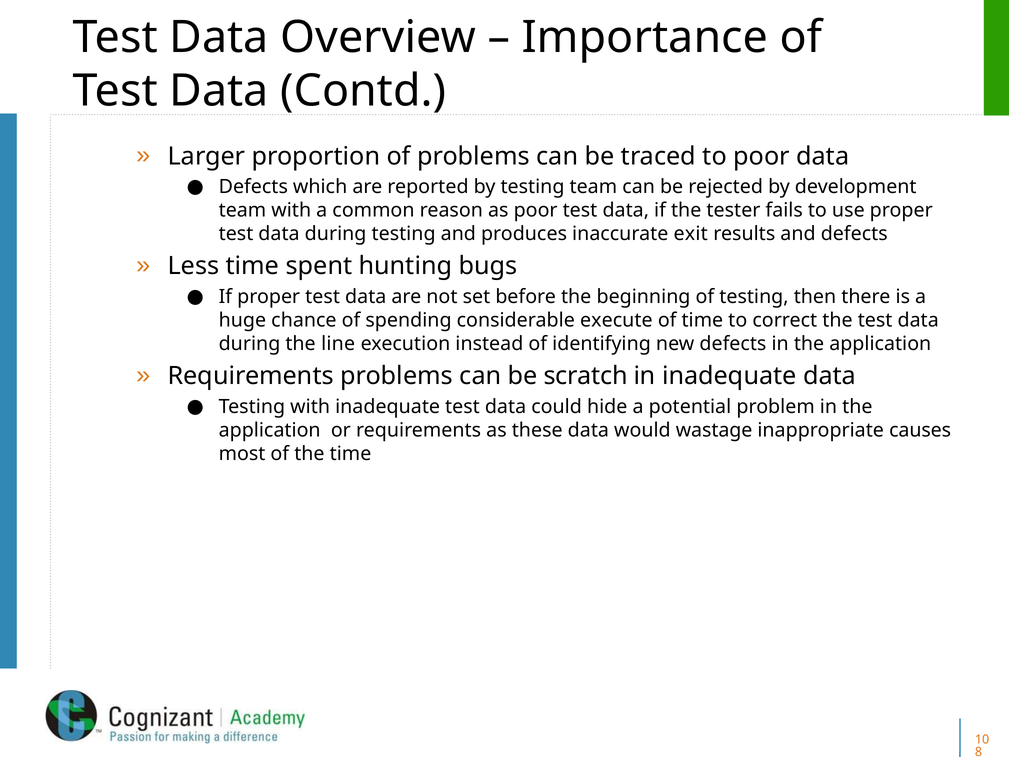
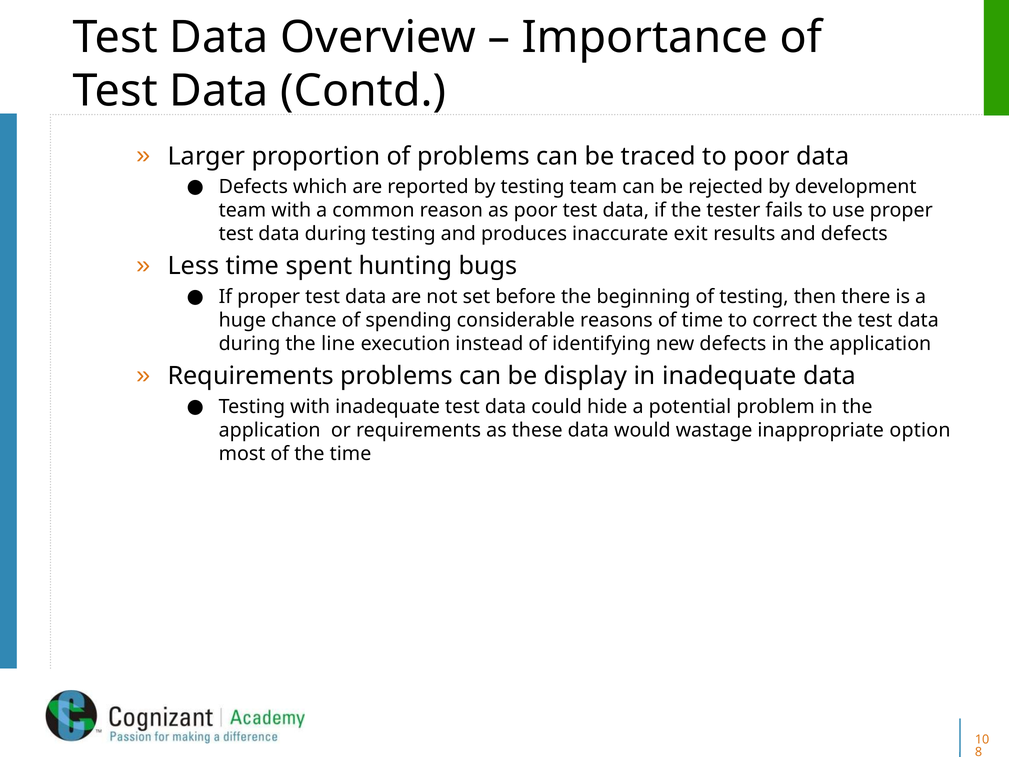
execute: execute -> reasons
scratch: scratch -> display
causes: causes -> option
